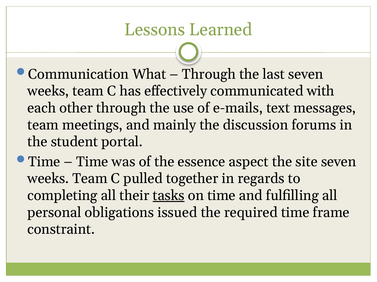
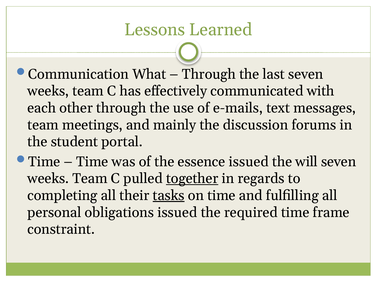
essence aspect: aspect -> issued
site: site -> will
together underline: none -> present
